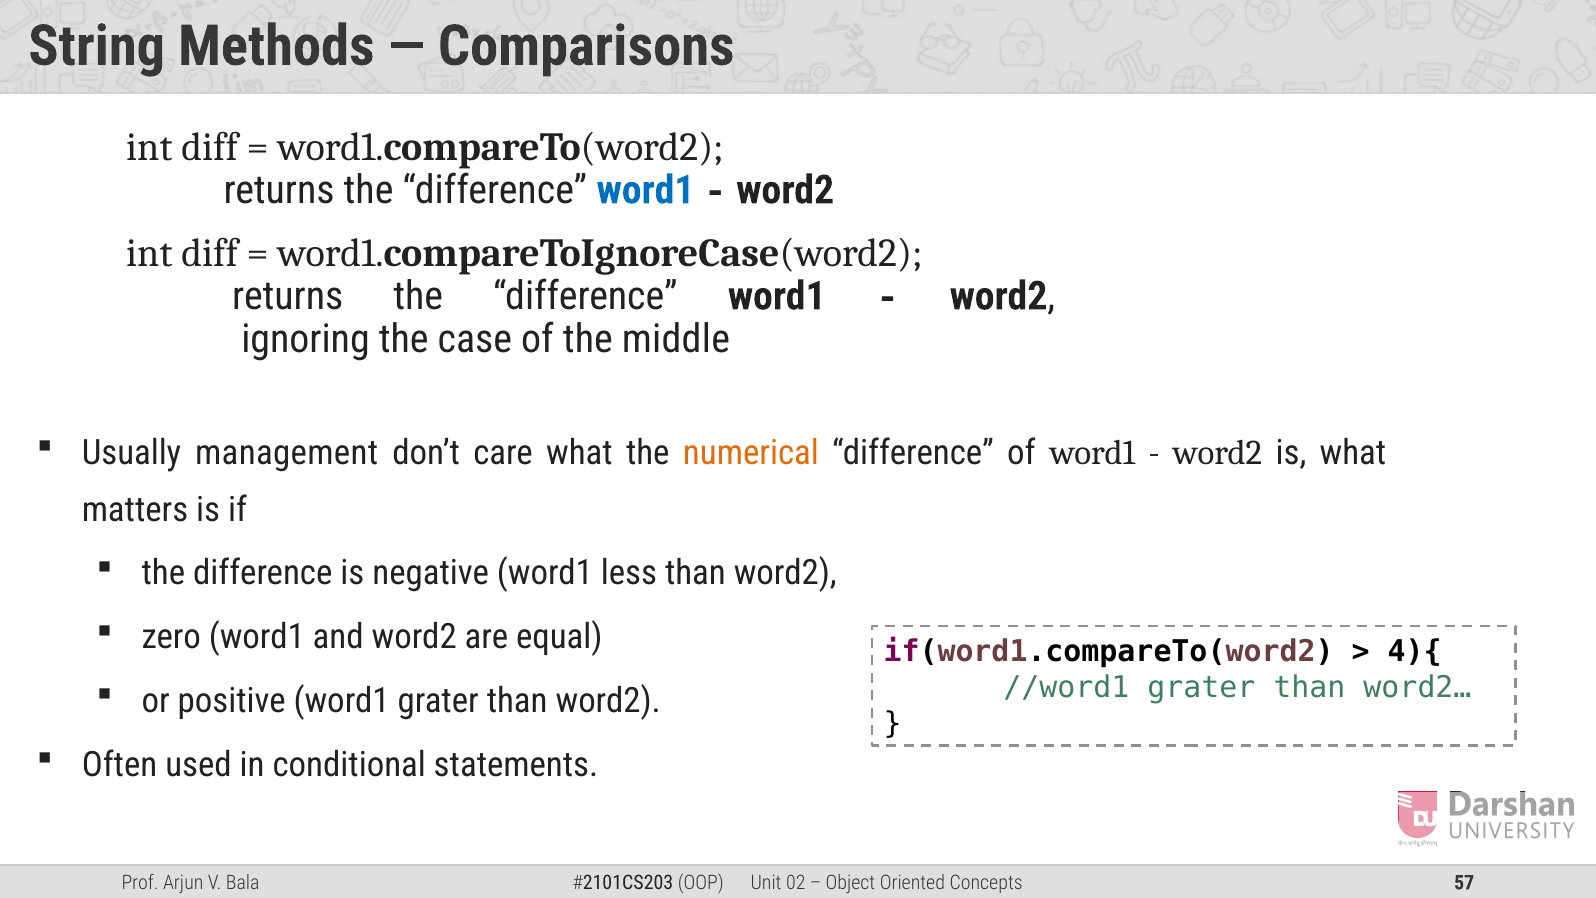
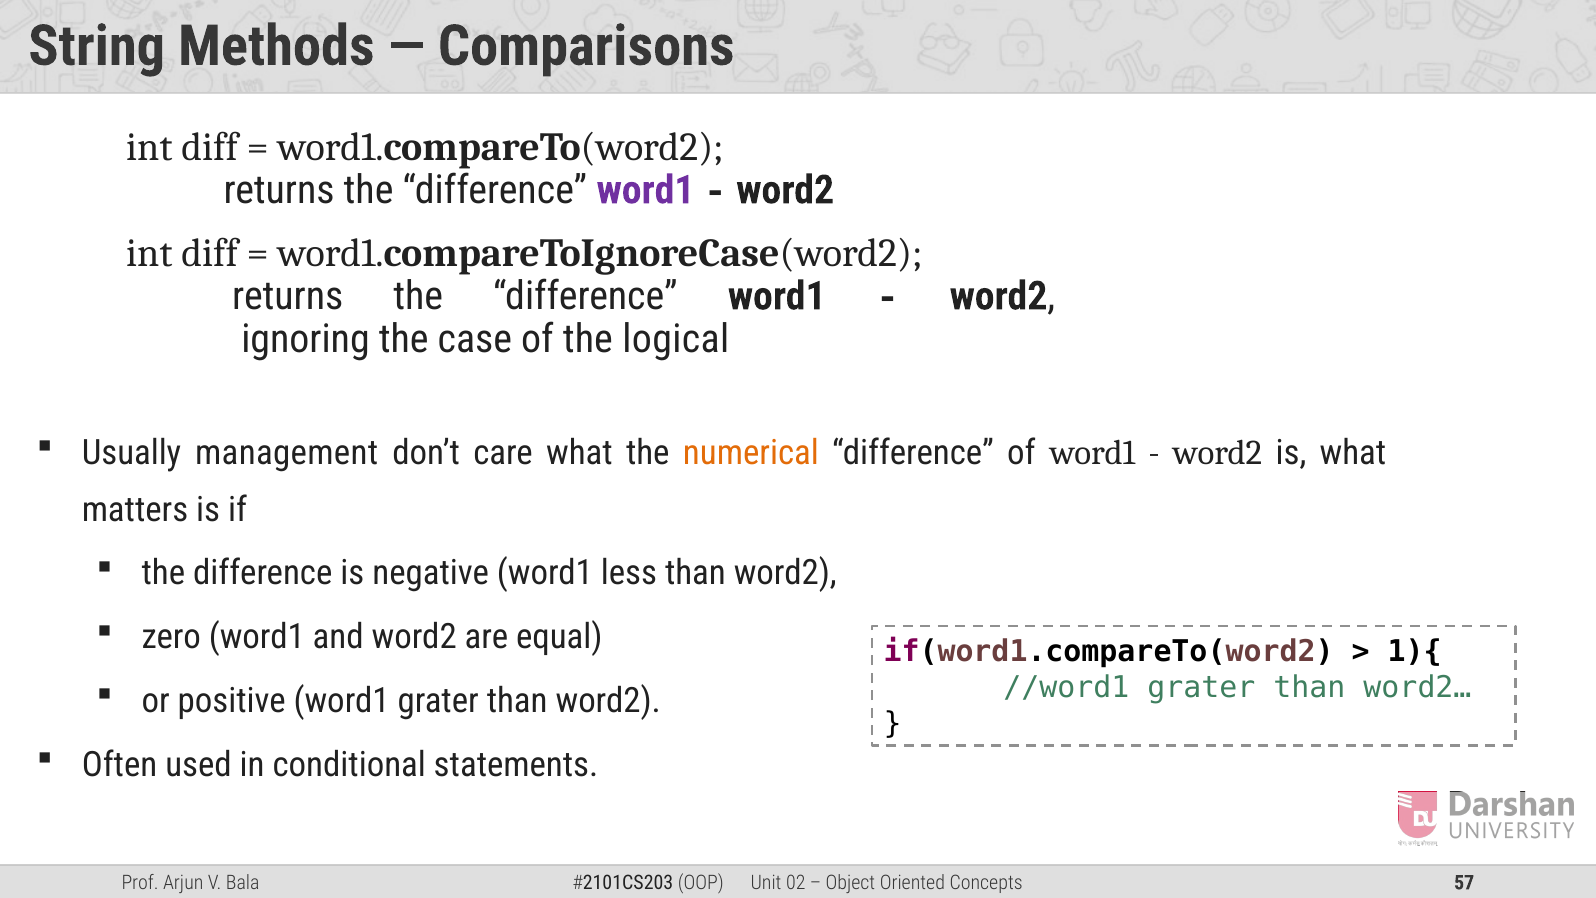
word1 at (646, 190) colour: blue -> purple
middle: middle -> logical
4){: 4){ -> 1){
